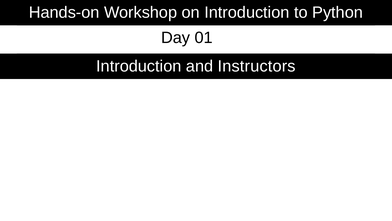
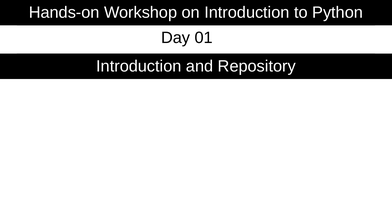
Instructors: Instructors -> Repository
